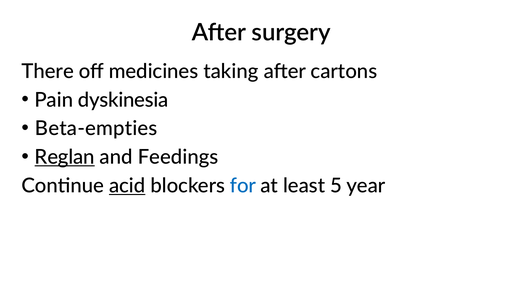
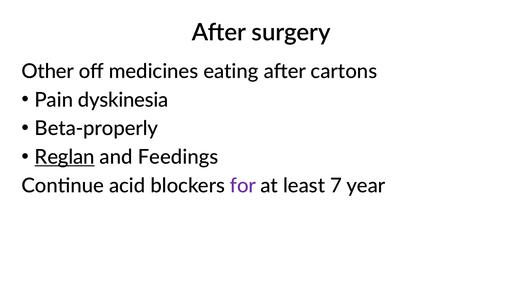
There: There -> Other
taking: taking -> eating
Beta-empties: Beta-empties -> Beta-properly
acid underline: present -> none
for colour: blue -> purple
5: 5 -> 7
